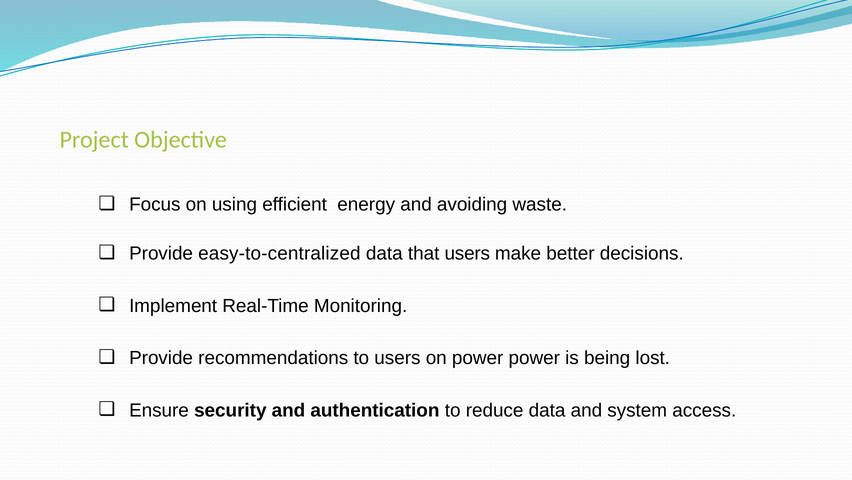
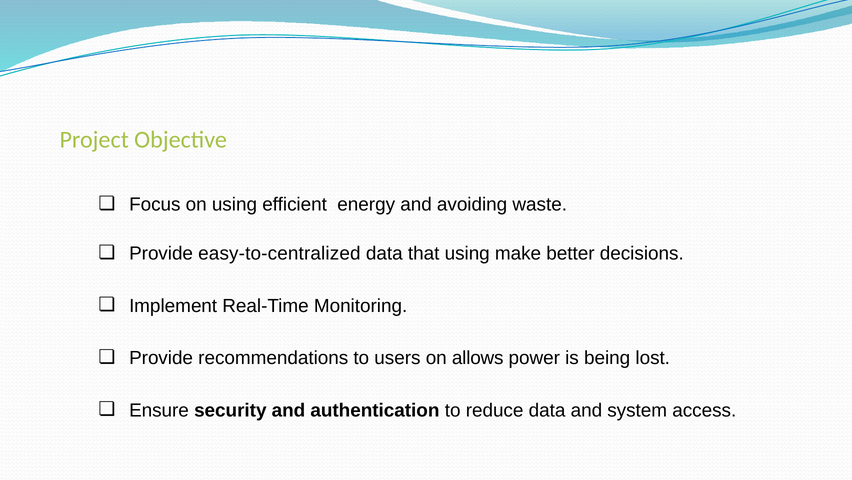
that users: users -> using
on power: power -> allows
